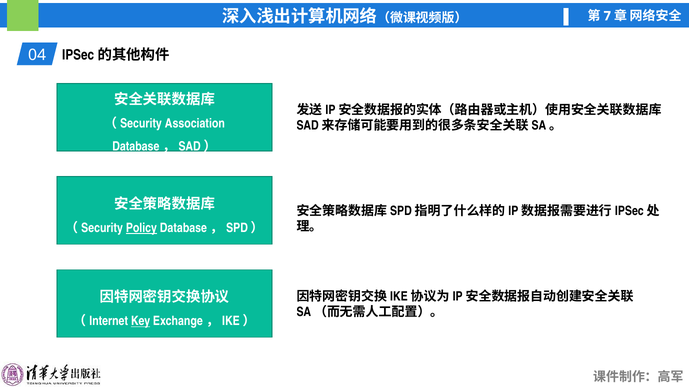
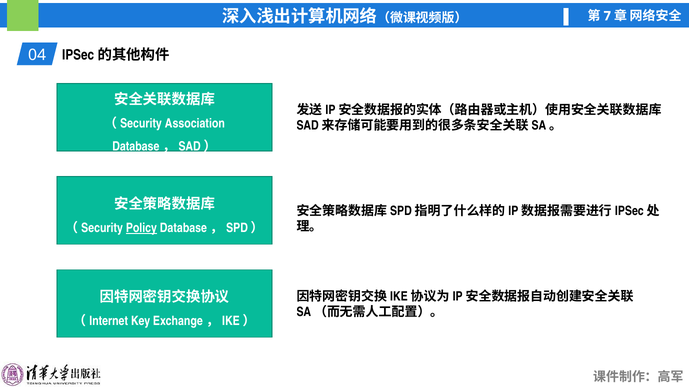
Key underline: present -> none
